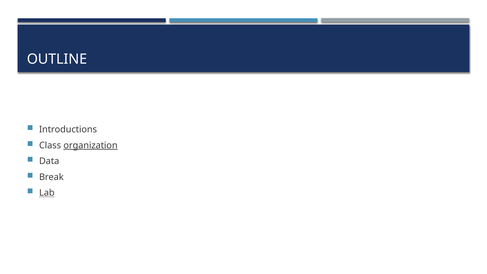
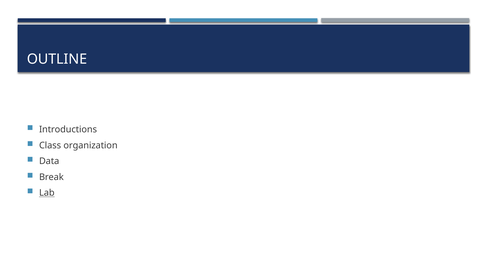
organization underline: present -> none
